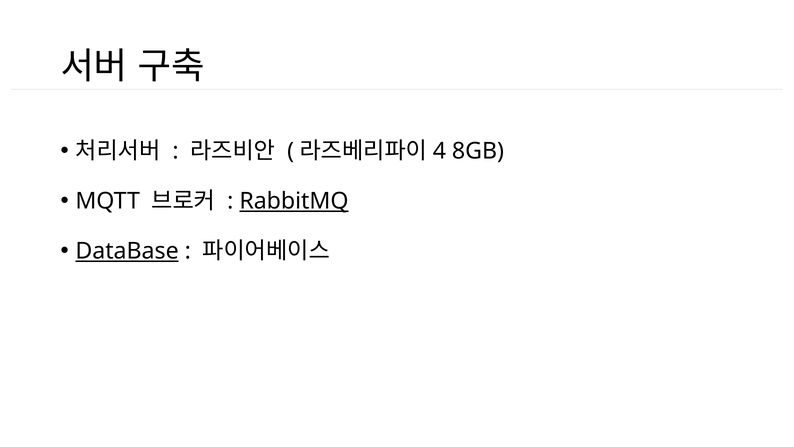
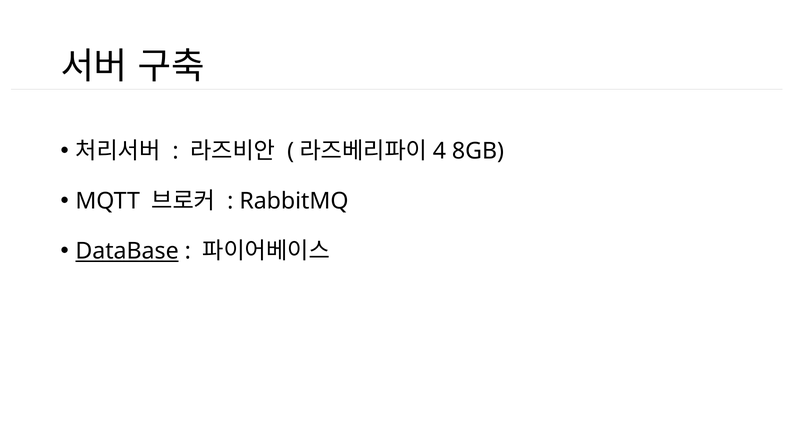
RabbitMQ underline: present -> none
